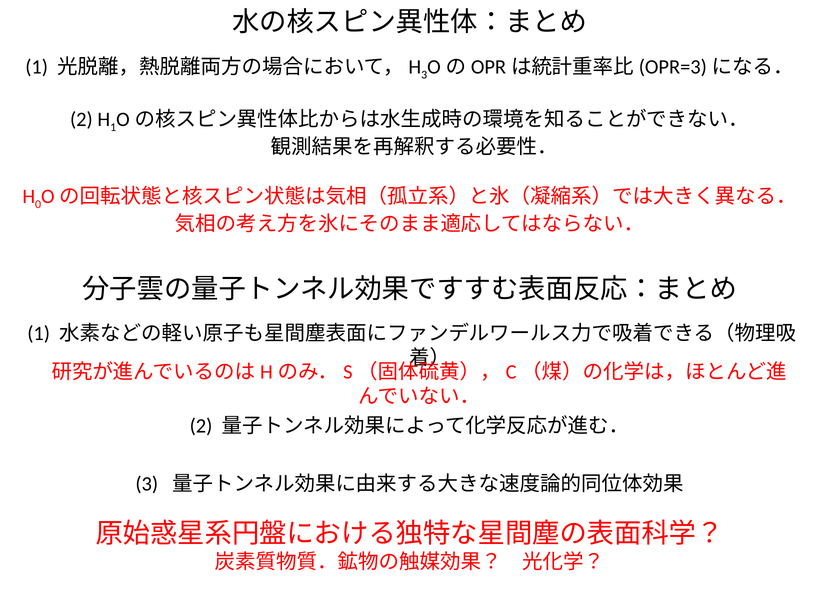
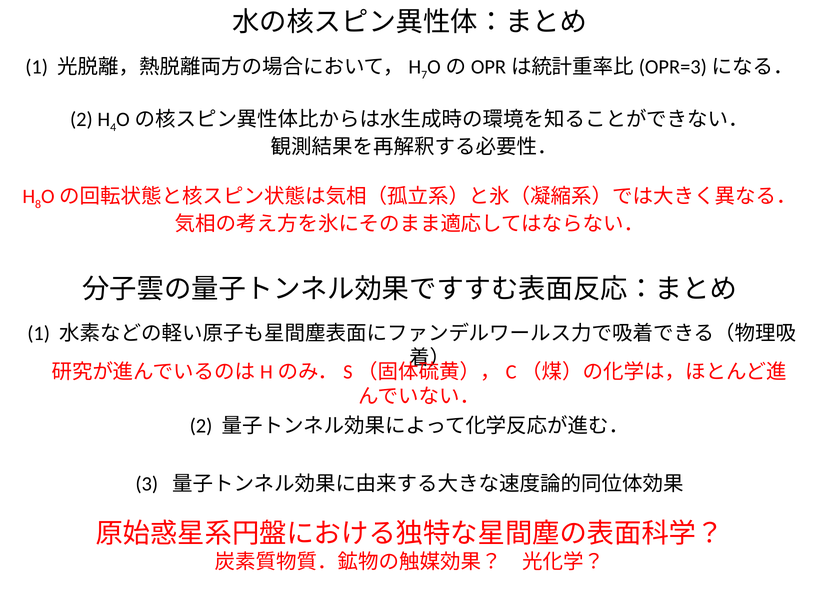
3 at (424, 75): 3 -> 7
1 at (113, 127): 1 -> 4
0: 0 -> 8
